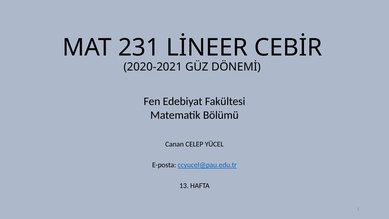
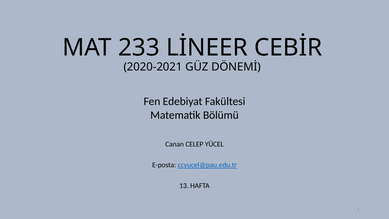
231: 231 -> 233
